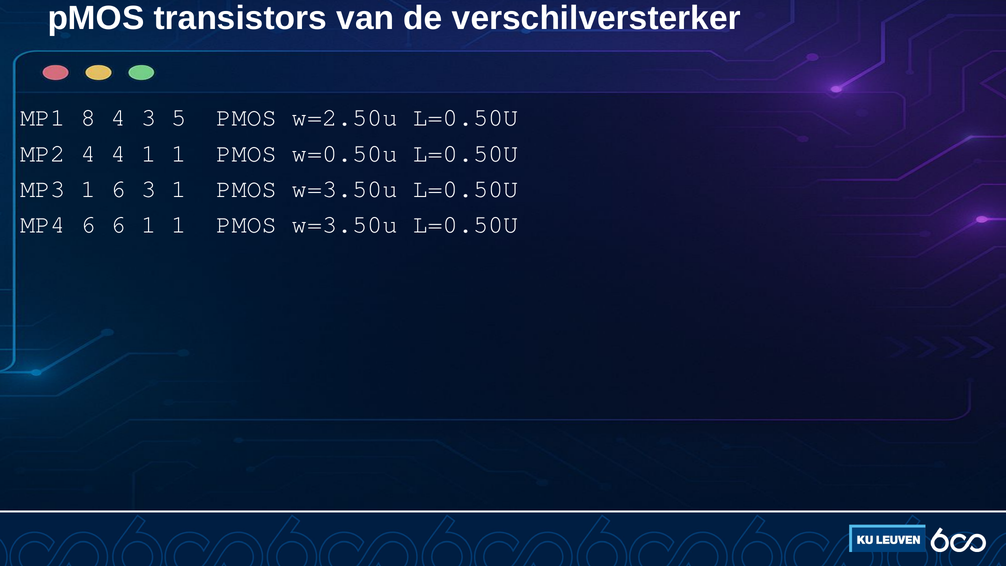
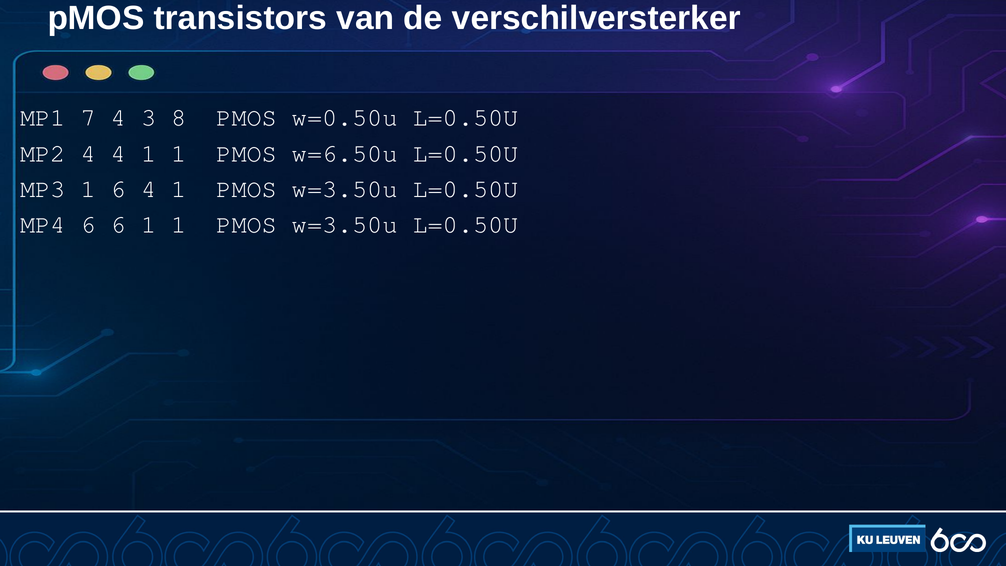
8: 8 -> 7
5: 5 -> 8
w=2.50u: w=2.50u -> w=0.50u
w=0.50u: w=0.50u -> w=6.50u
6 3: 3 -> 4
